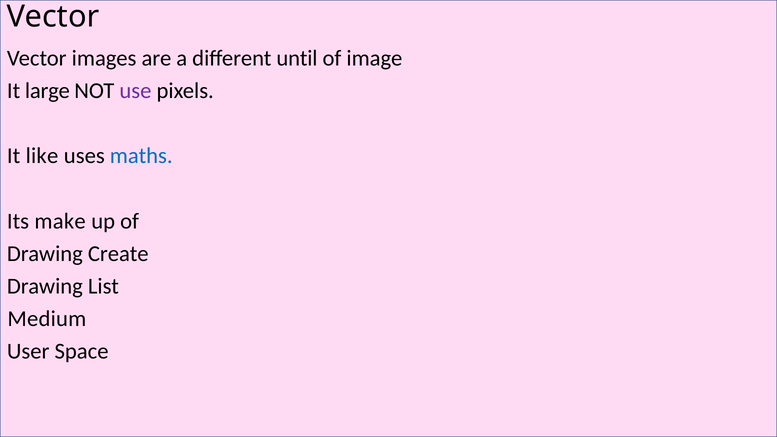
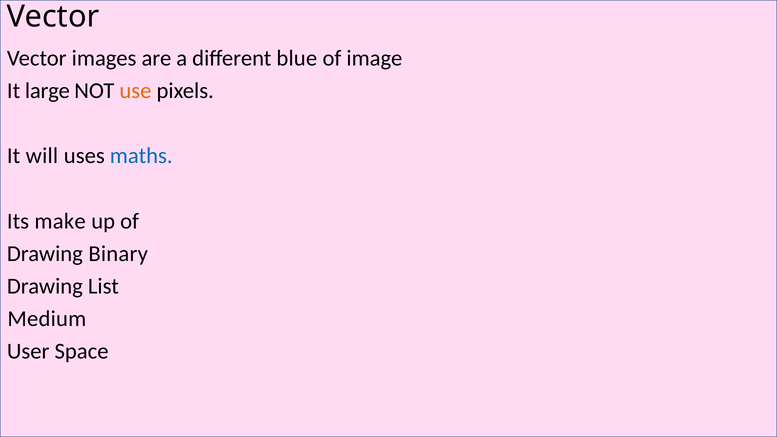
until: until -> blue
use colour: purple -> orange
like: like -> will
Create: Create -> Binary
